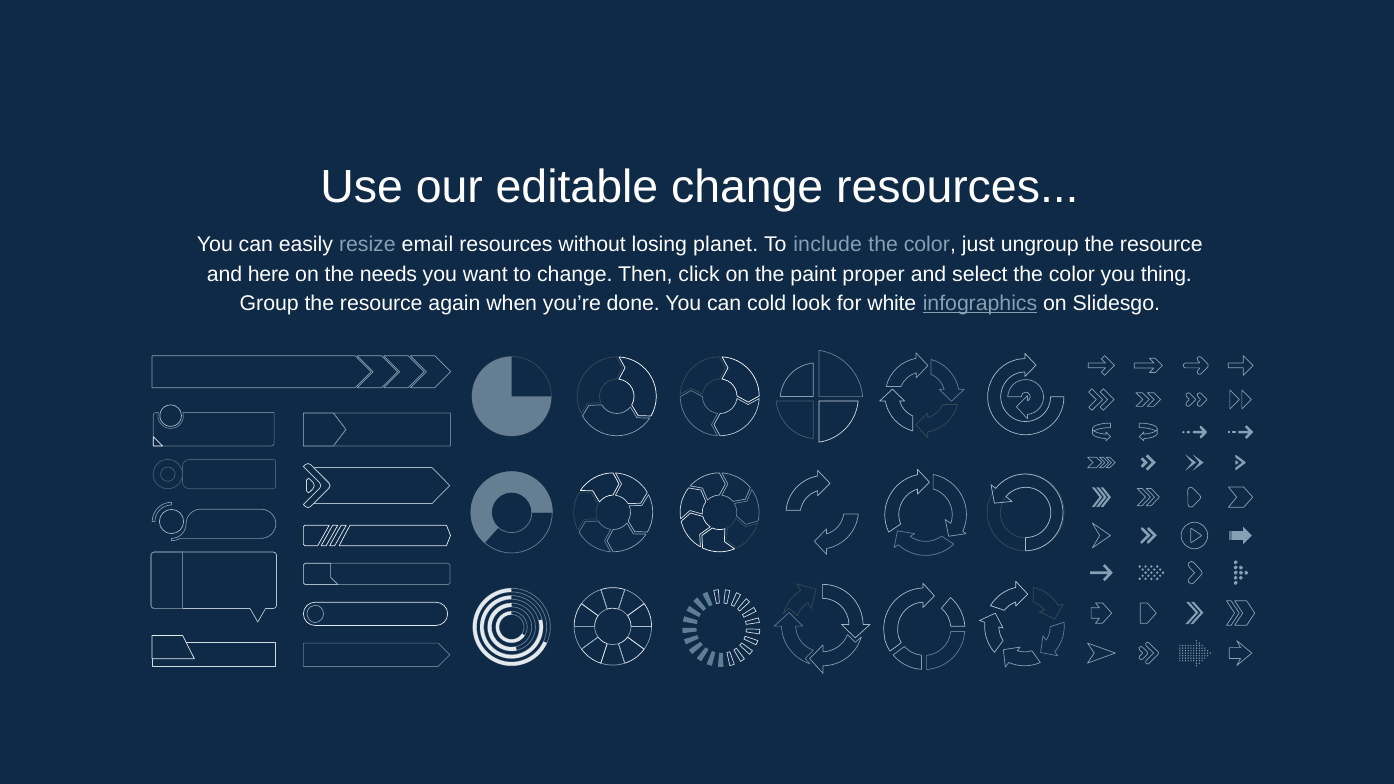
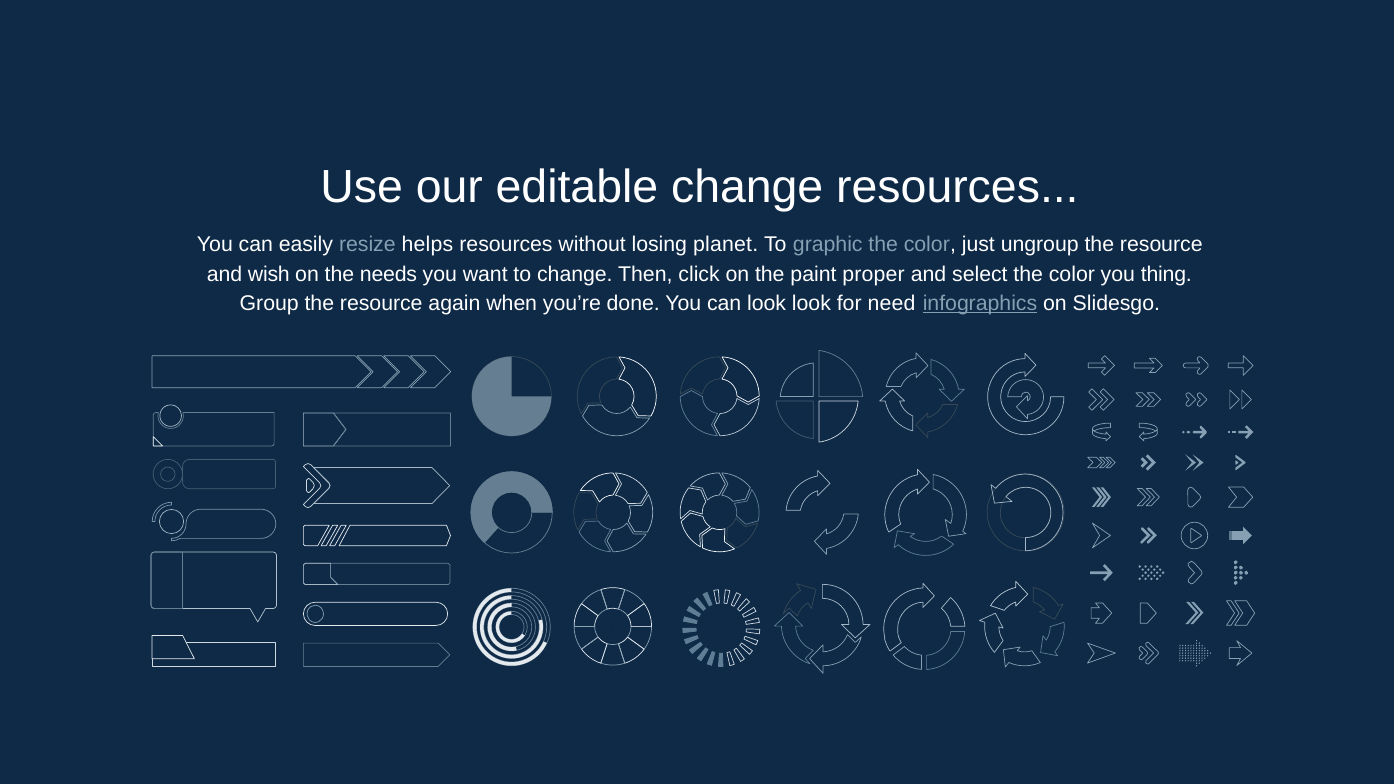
email: email -> helps
include: include -> graphic
here: here -> wish
can cold: cold -> look
white: white -> need
